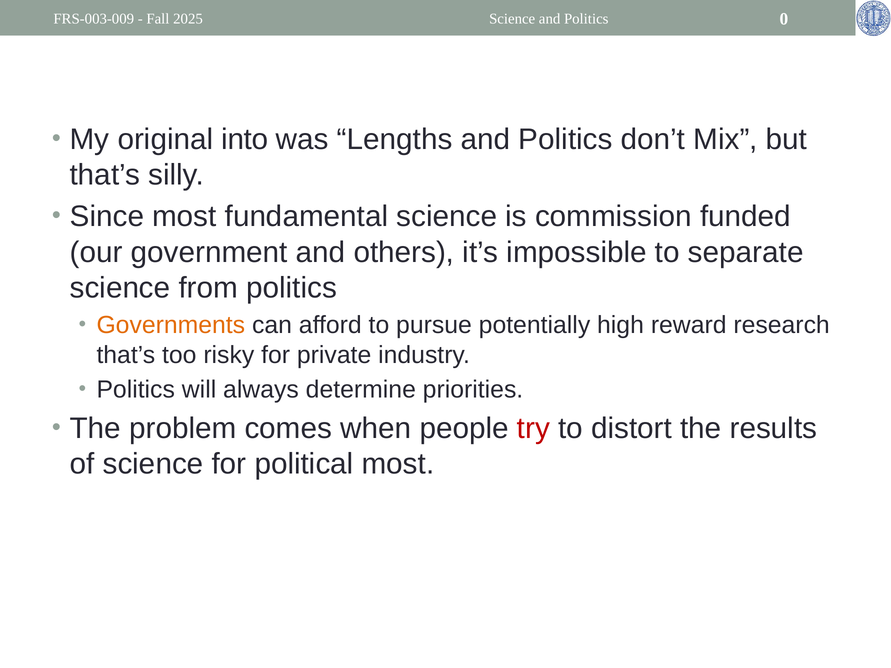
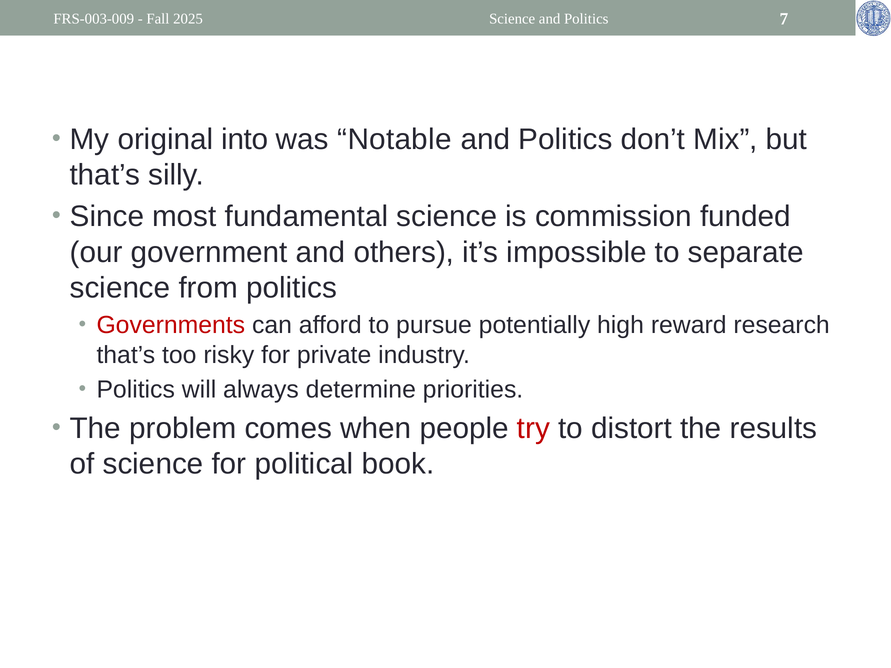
0: 0 -> 7
Lengths: Lengths -> Notable
Governments colour: orange -> red
political most: most -> book
